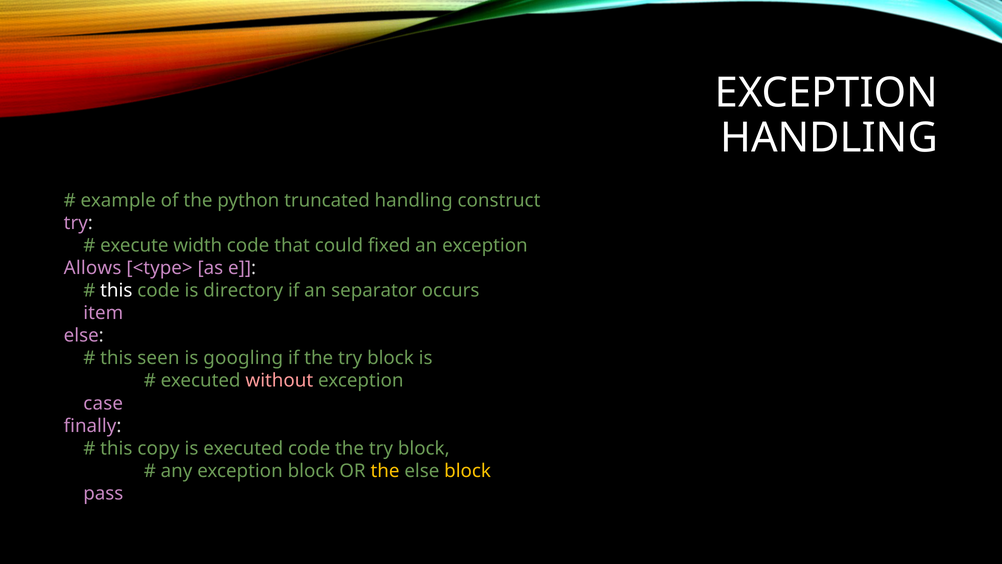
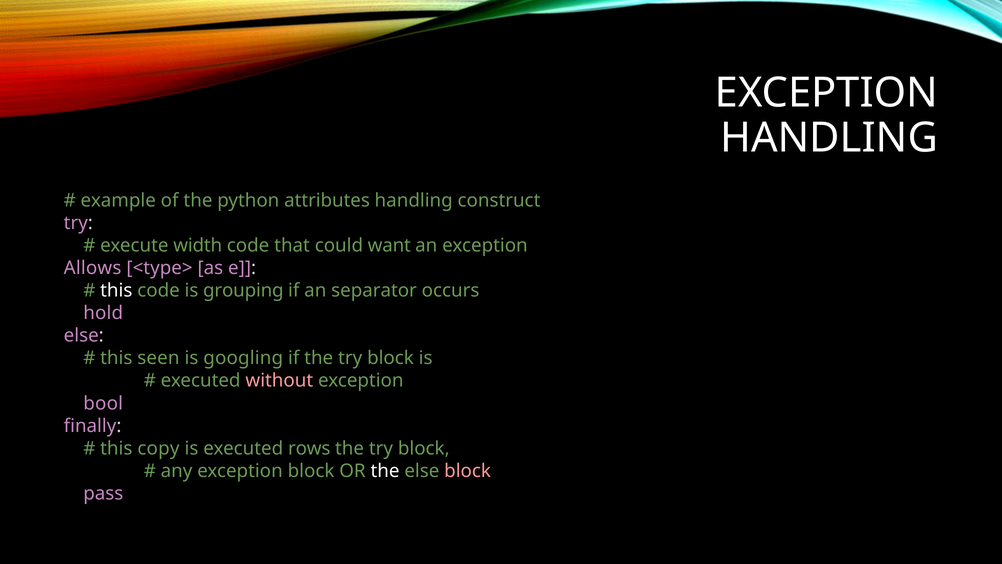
truncated: truncated -> attributes
fixed: fixed -> want
directory: directory -> grouping
item: item -> hold
case: case -> bool
executed code: code -> rows
the at (385, 471) colour: yellow -> white
block at (468, 471) colour: yellow -> pink
